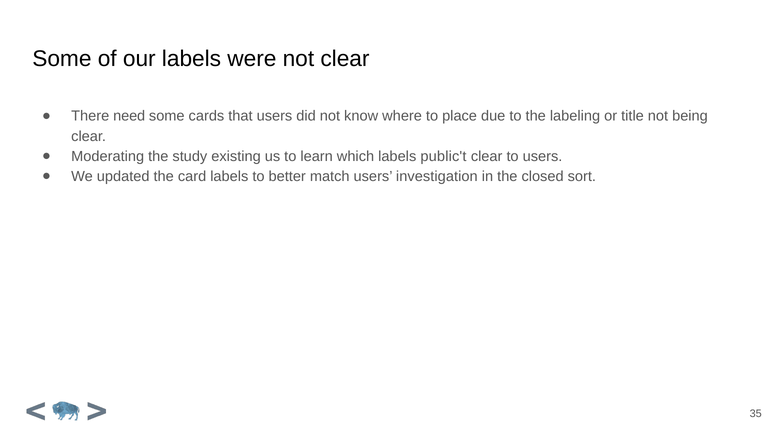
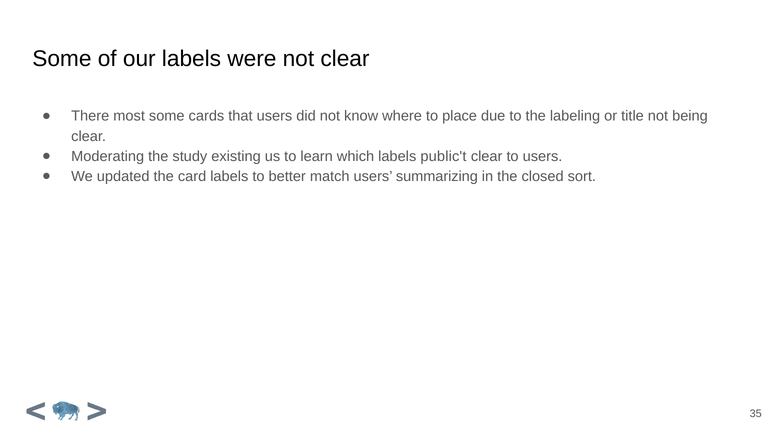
need: need -> most
investigation: investigation -> summarizing
